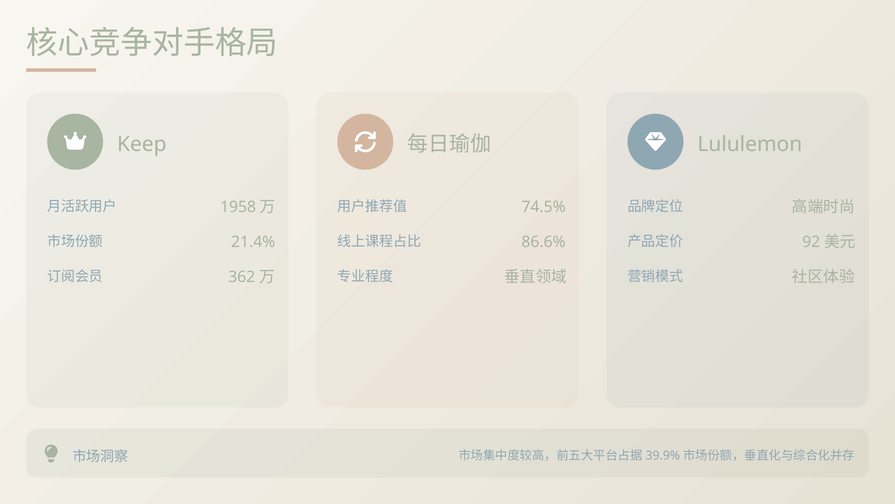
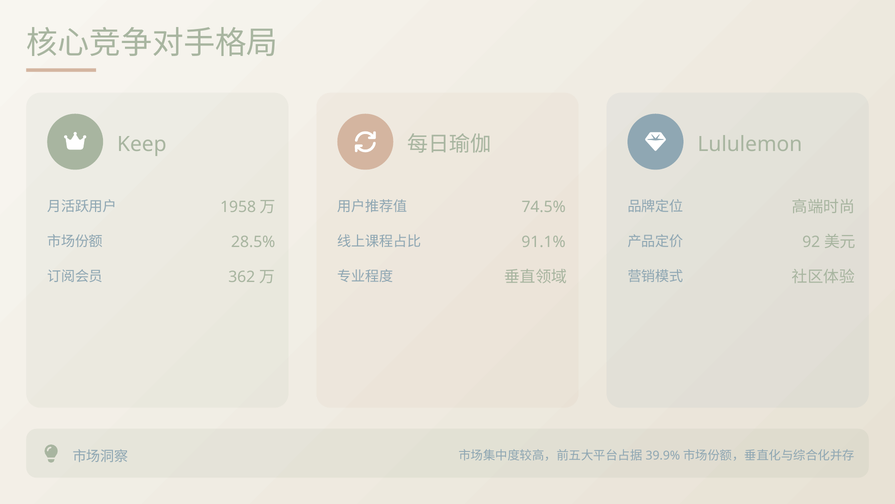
21.4%: 21.4% -> 28.5%
86.6%: 86.6% -> 91.1%
